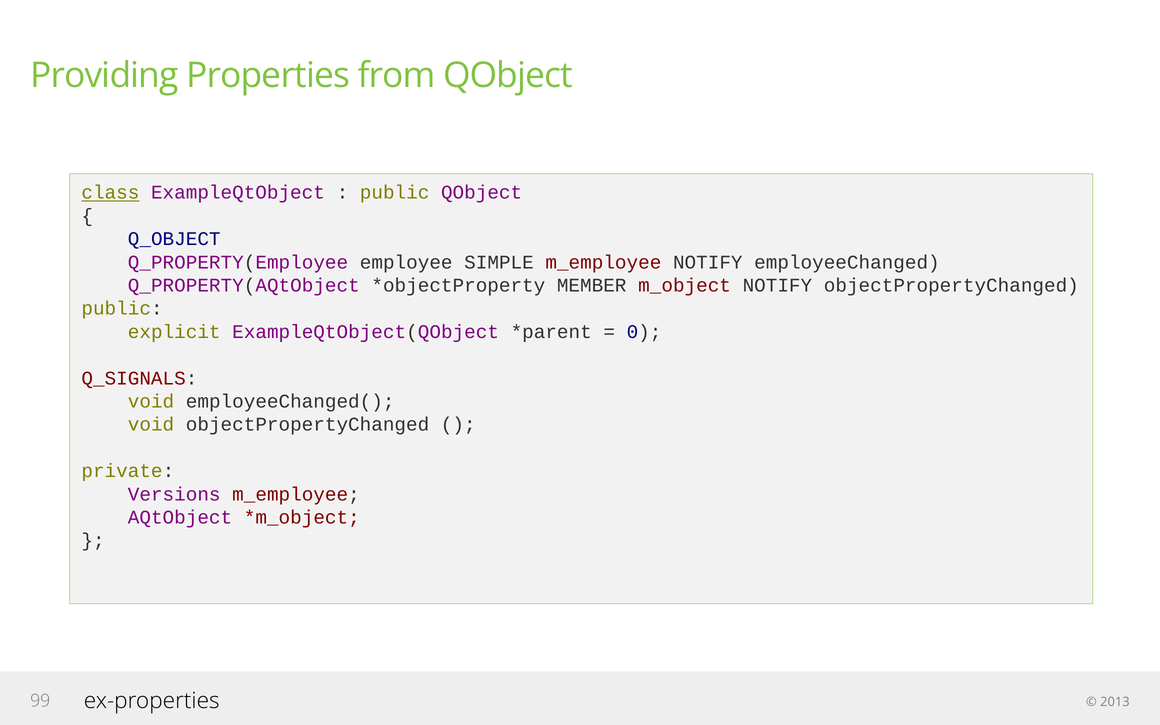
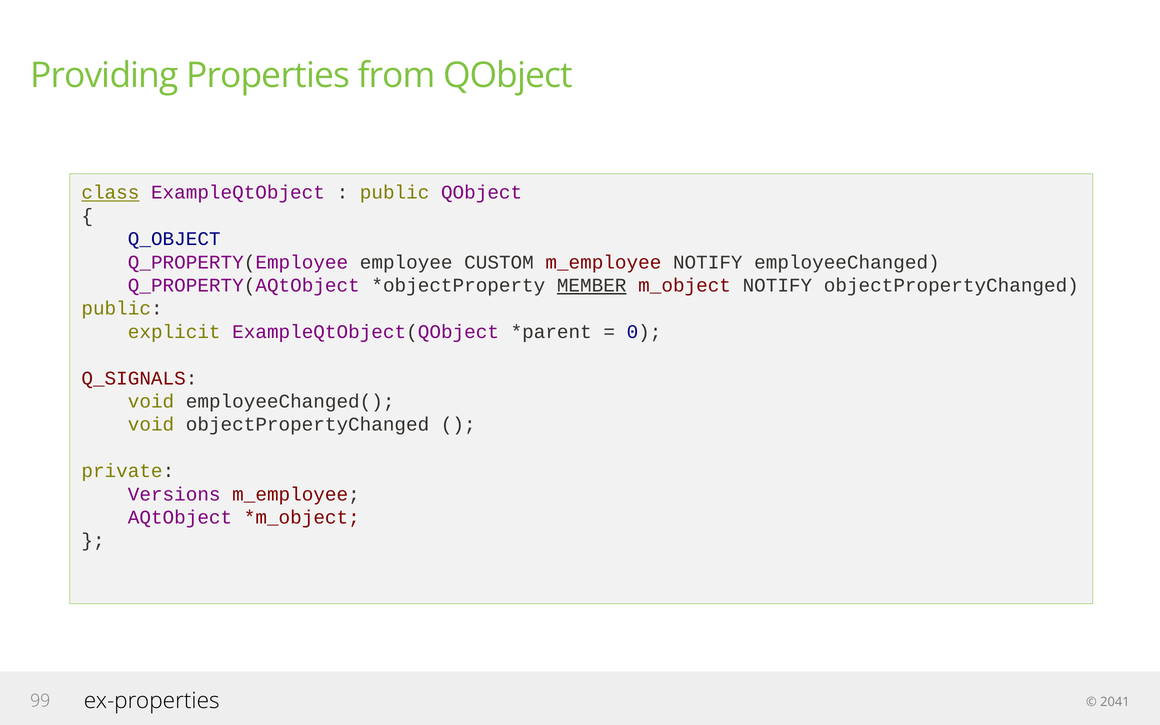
SIMPLE: SIMPLE -> CUSTOM
MEMBER underline: none -> present
2013: 2013 -> 2041
